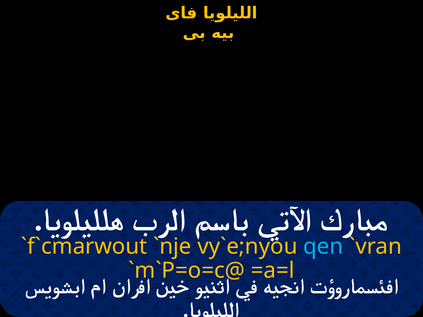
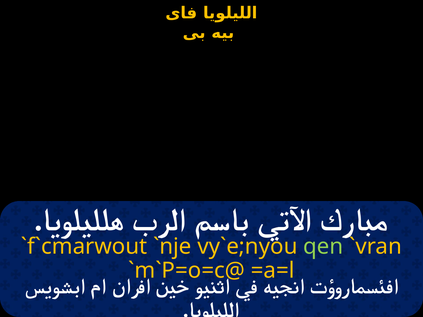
qen colour: light blue -> light green
